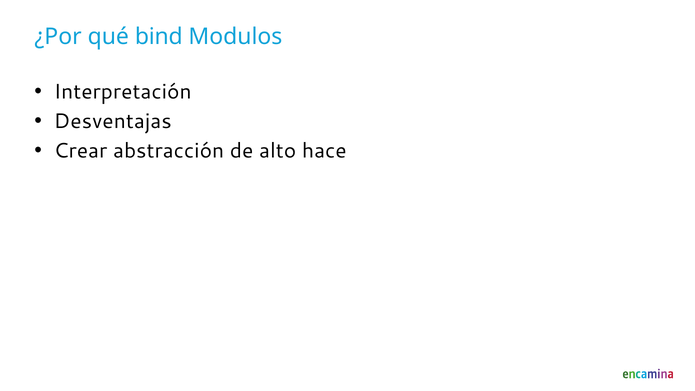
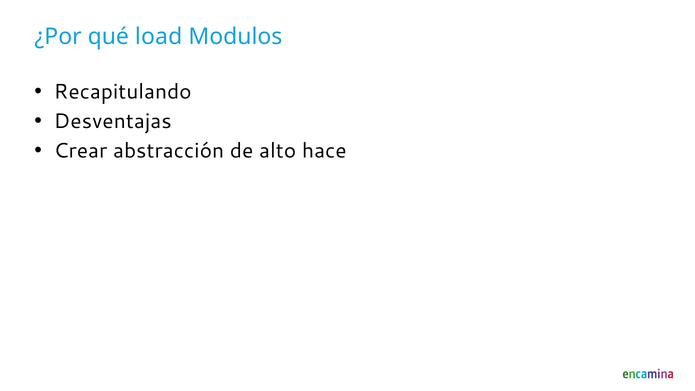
bind: bind -> load
Interpretación: Interpretación -> Recapitulando
